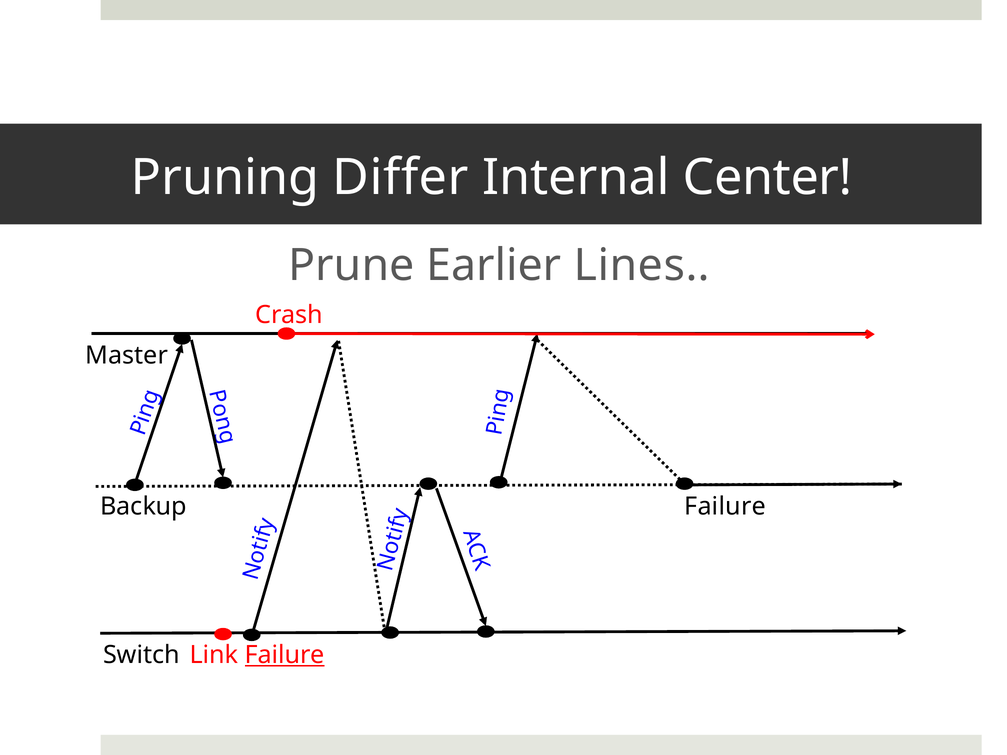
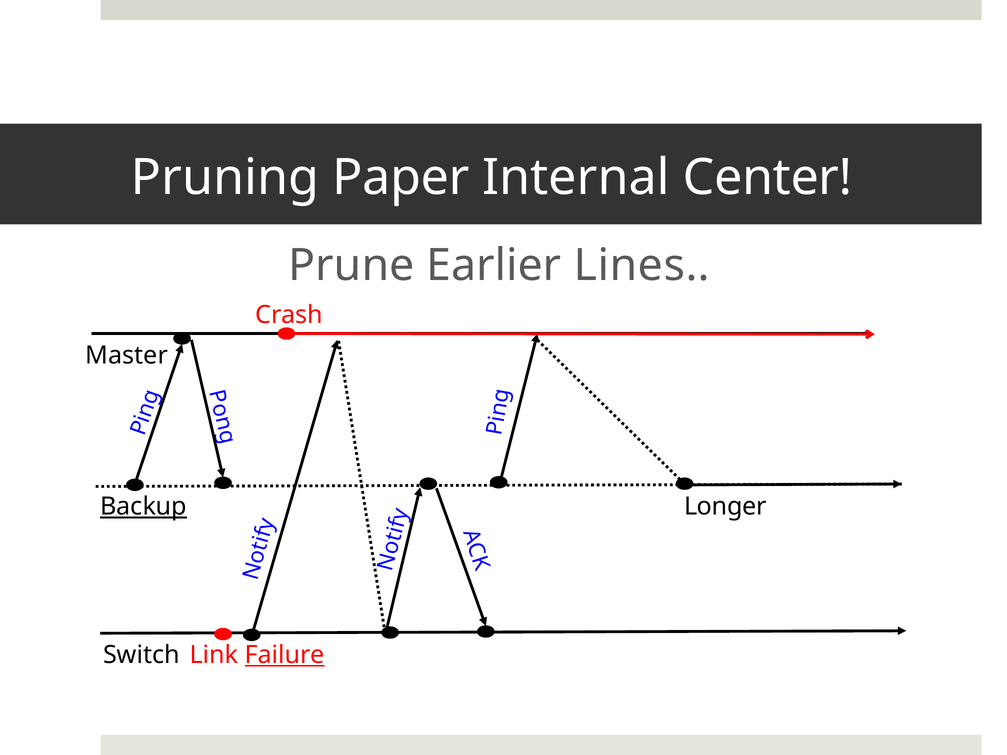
Differ: Differ -> Paper
Backup underline: none -> present
Failure at (725, 507): Failure -> Longer
